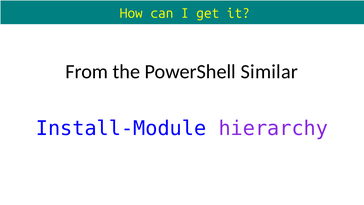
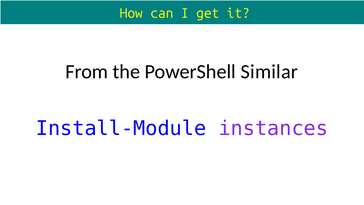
hierarchy: hierarchy -> instances
